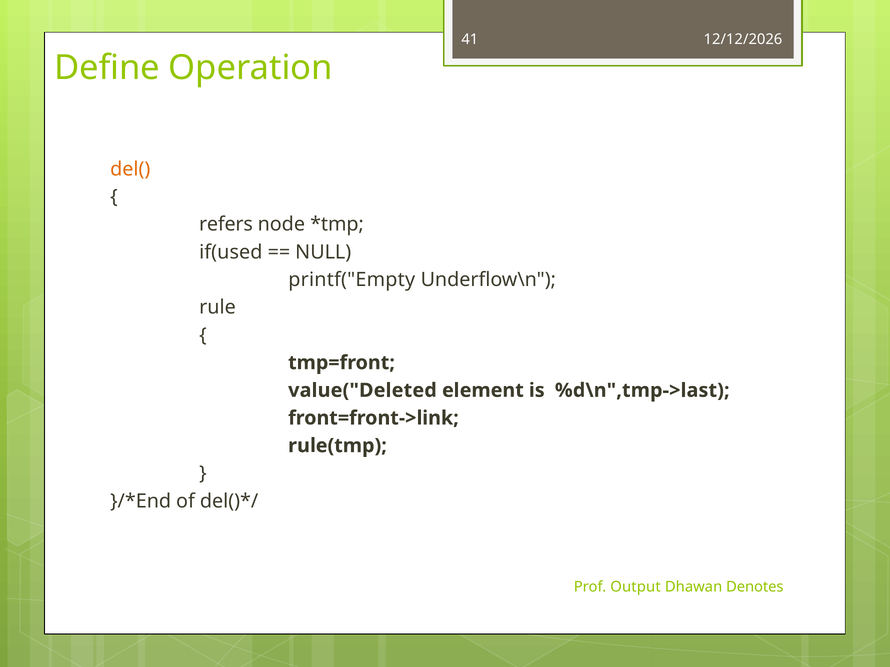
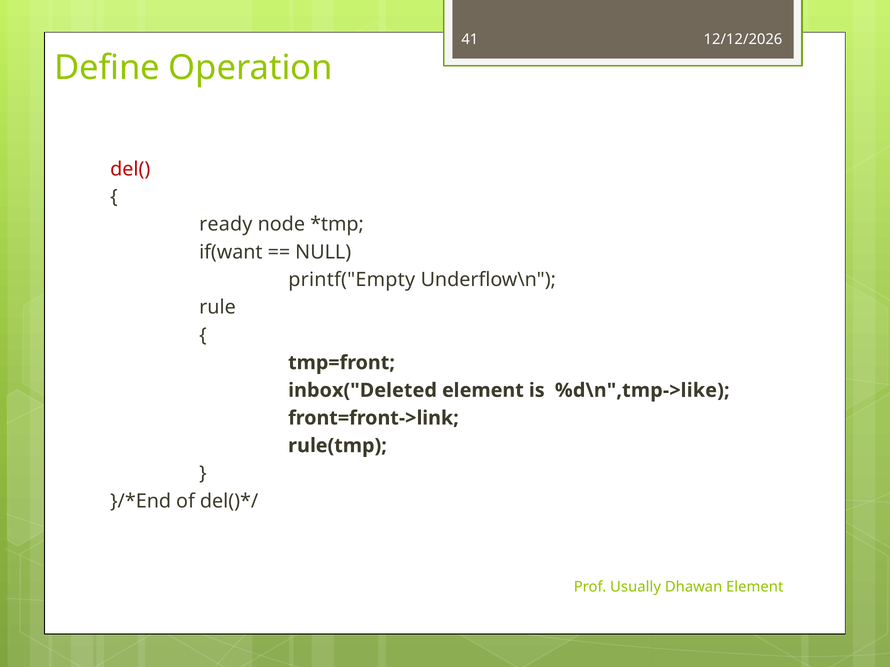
del( colour: orange -> red
refers: refers -> ready
if(used: if(used -> if(want
value("Deleted: value("Deleted -> inbox("Deleted
%d\n",tmp->last: %d\n",tmp->last -> %d\n",tmp->like
Output: Output -> Usually
Dhawan Denotes: Denotes -> Element
